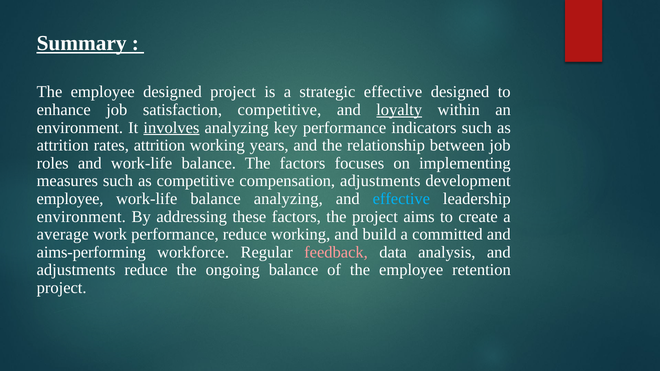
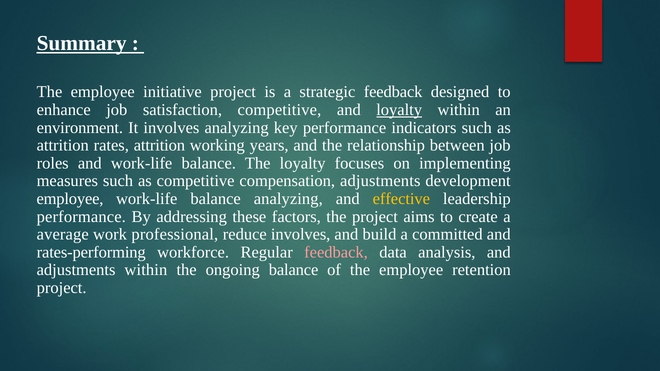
employee designed: designed -> initiative
strategic effective: effective -> feedback
involves at (171, 128) underline: present -> none
The factors: factors -> loyalty
effective at (401, 199) colour: light blue -> yellow
environment at (81, 217): environment -> performance
work performance: performance -> professional
reduce working: working -> involves
aims-performing: aims-performing -> rates-performing
adjustments reduce: reduce -> within
